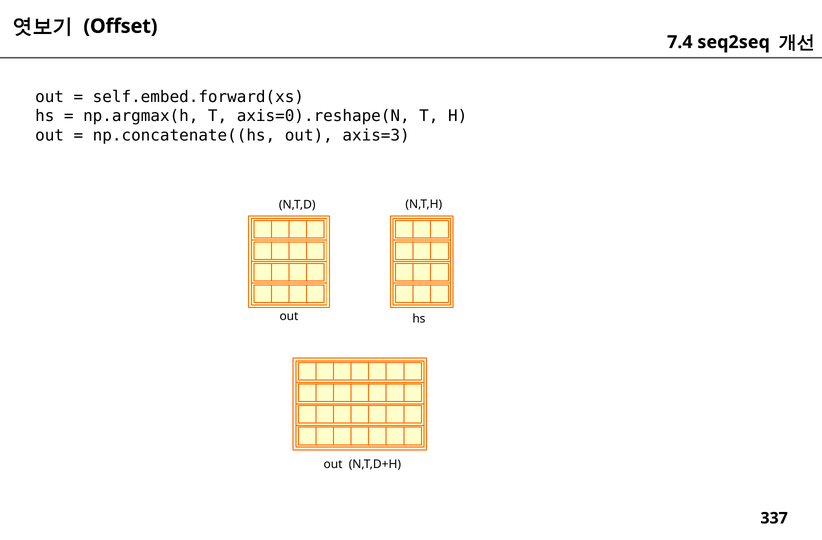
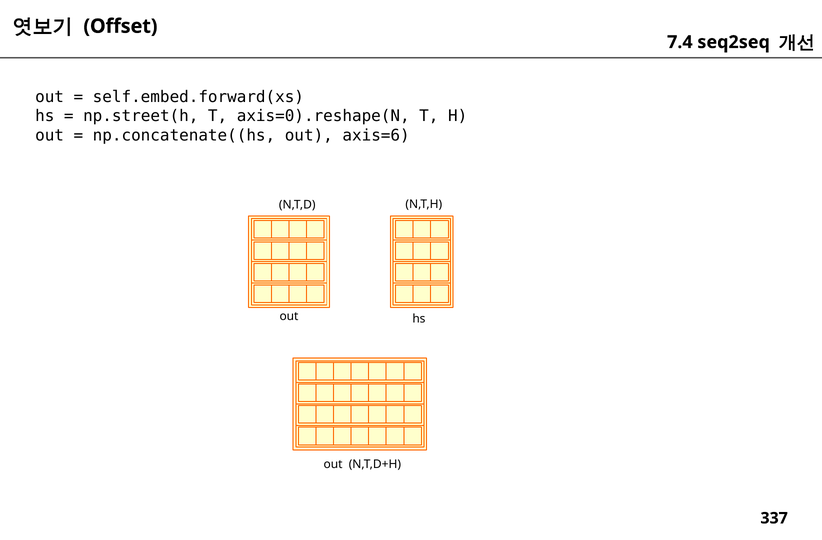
np.argmax(h: np.argmax(h -> np.street(h
axis=3: axis=3 -> axis=6
